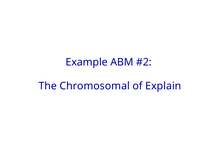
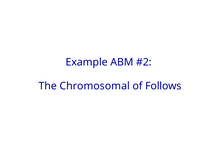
Explain: Explain -> Follows
